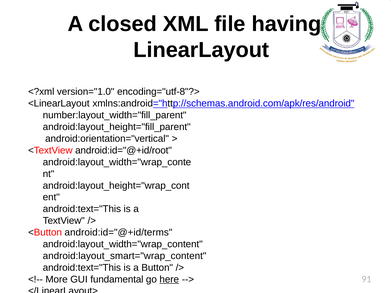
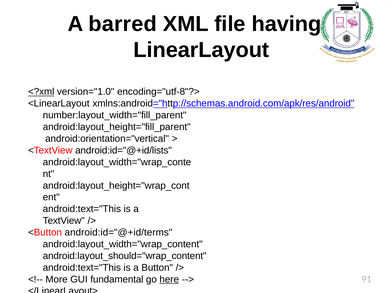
closed: closed -> barred
<?xml underline: none -> present
android:id="@+id/root: android:id="@+id/root -> android:id="@+id/lists
android:layout_smart="wrap_content: android:layout_smart="wrap_content -> android:layout_should="wrap_content
